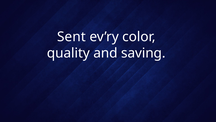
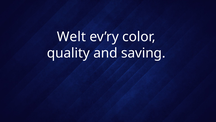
Sent: Sent -> Welt
